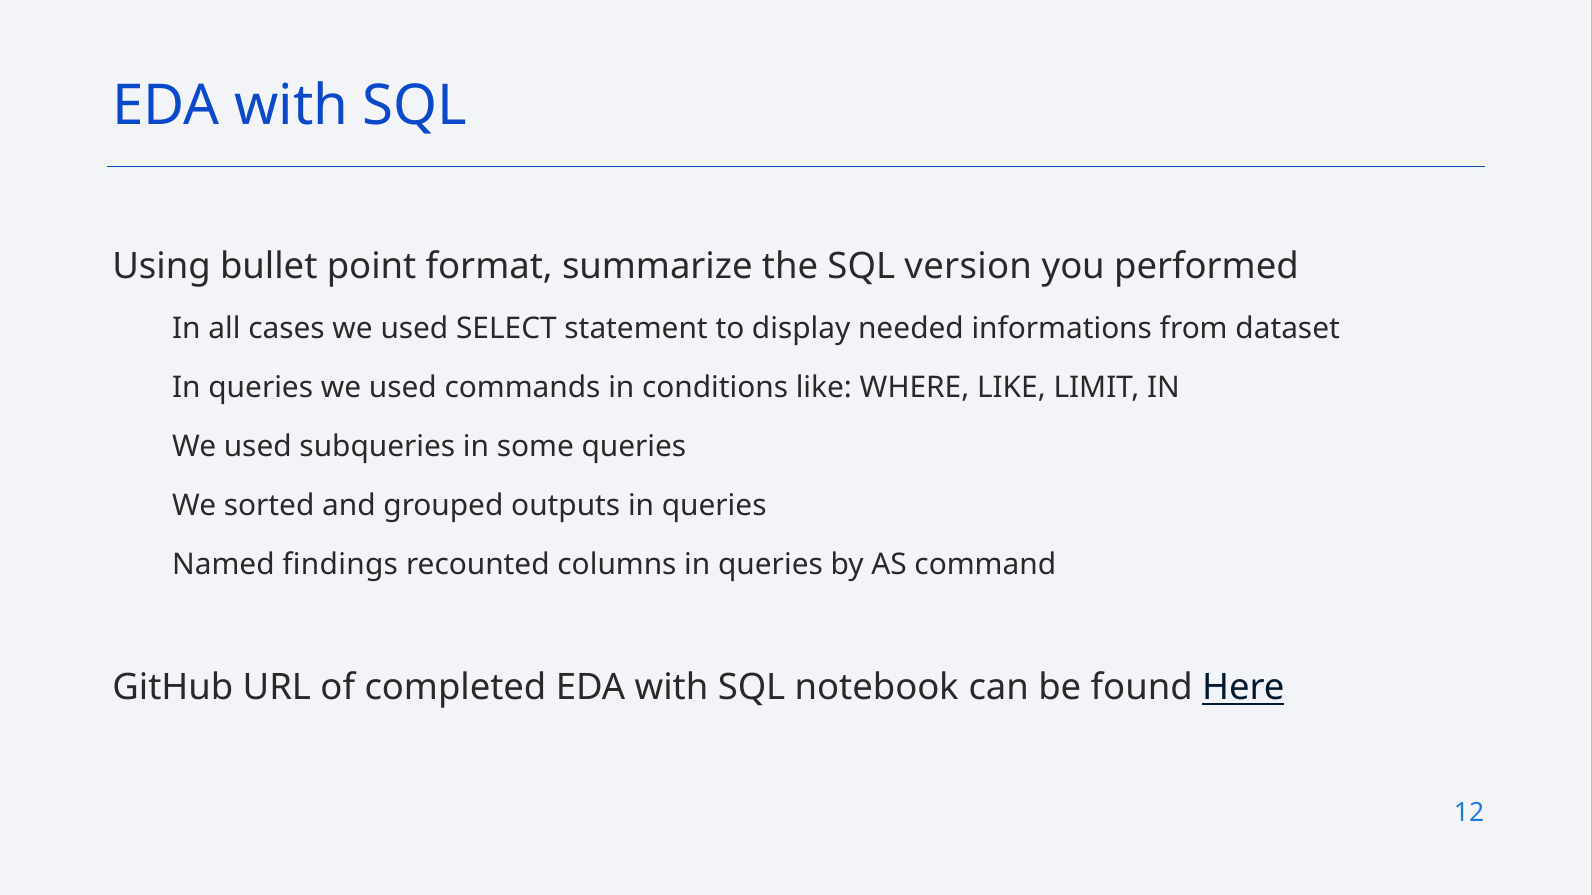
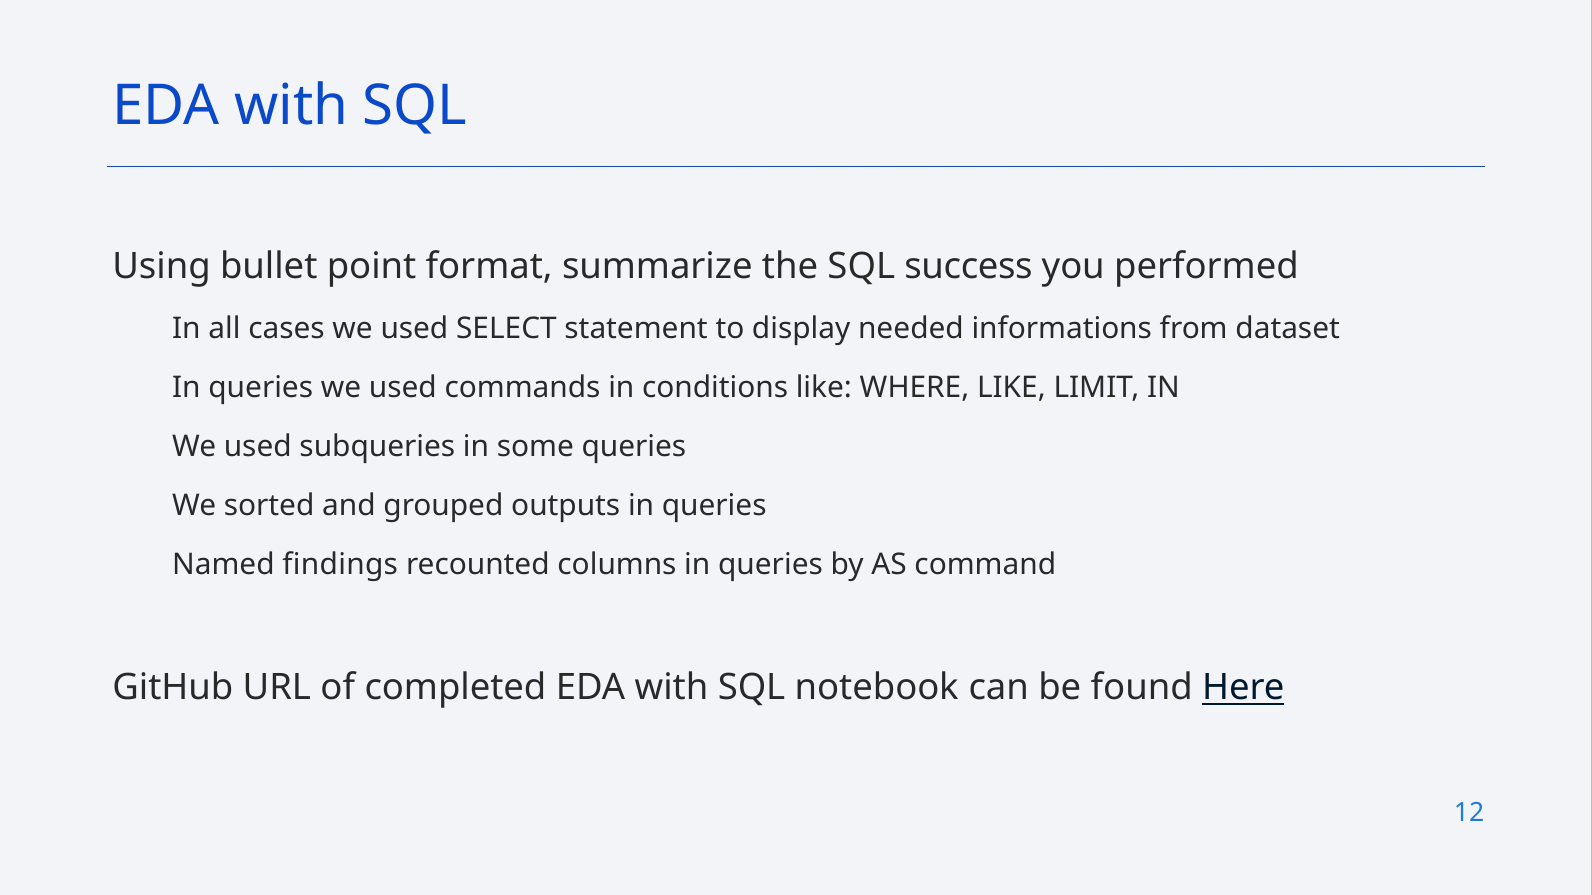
version: version -> success
